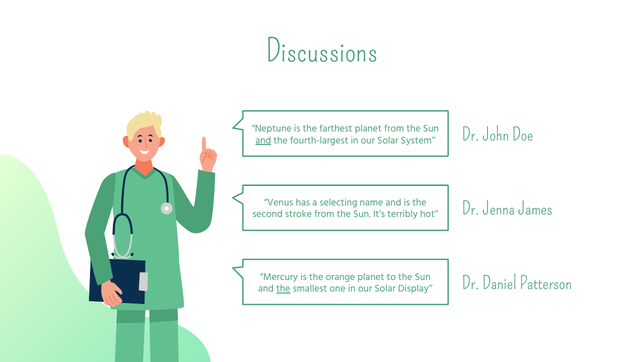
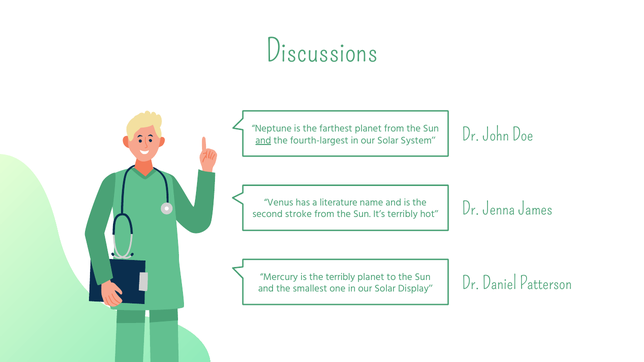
selecting: selecting -> literature
the orange: orange -> terribly
the at (283, 289) underline: present -> none
